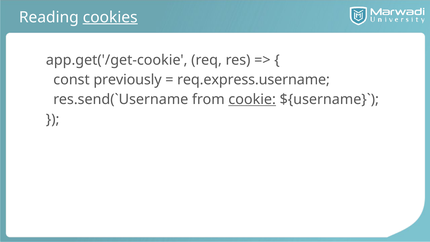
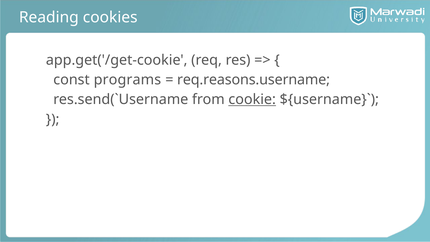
cookies underline: present -> none
previously: previously -> programs
req.express.username: req.express.username -> req.reasons.username
